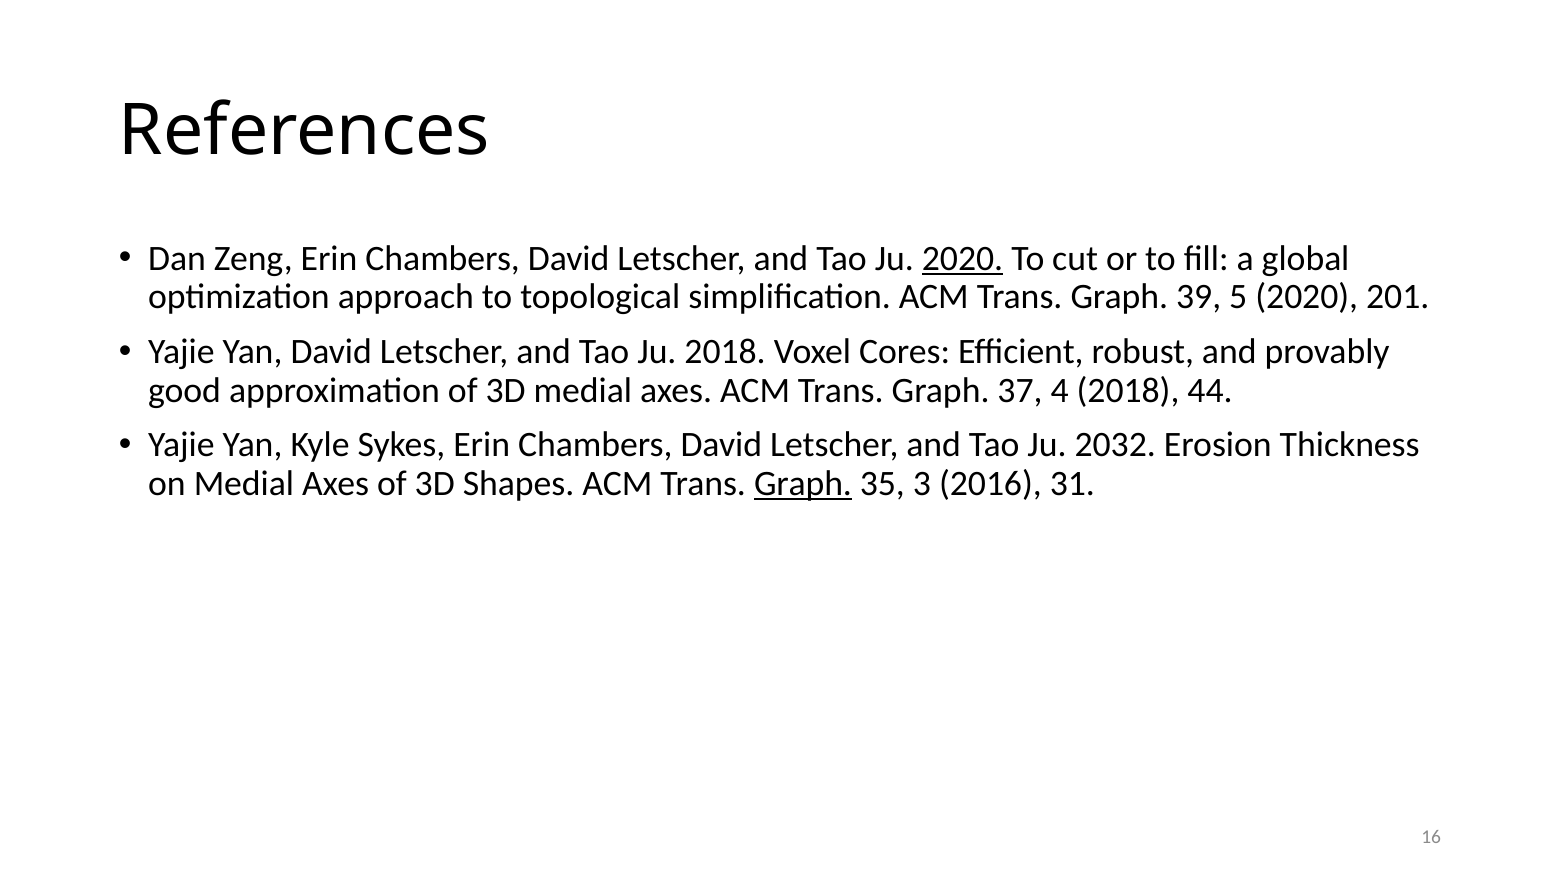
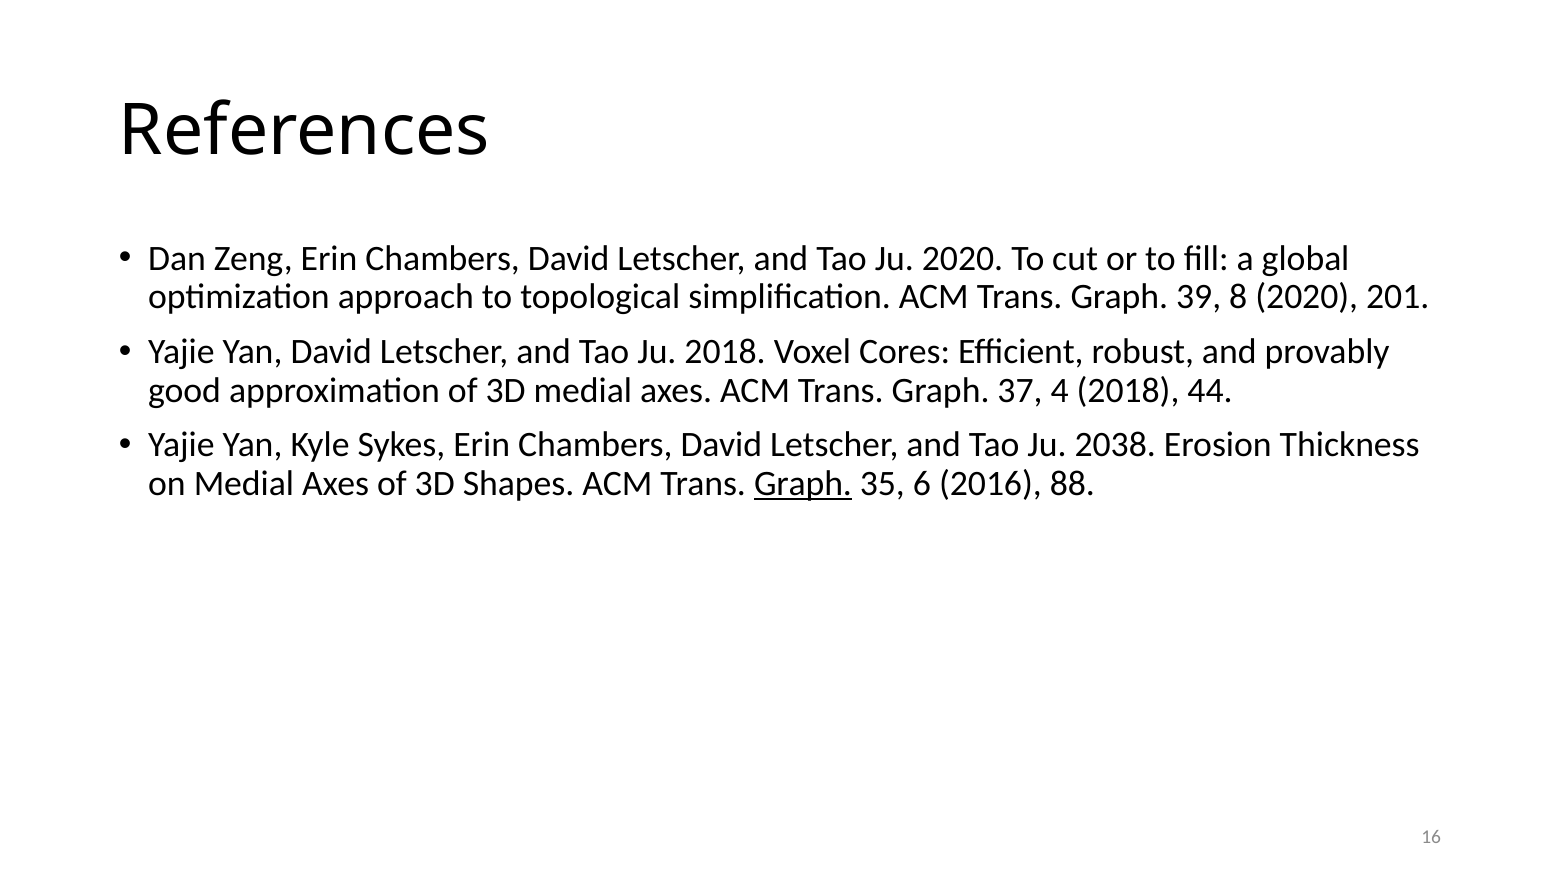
2020 at (963, 258) underline: present -> none
5: 5 -> 8
2032: 2032 -> 2038
3: 3 -> 6
31: 31 -> 88
